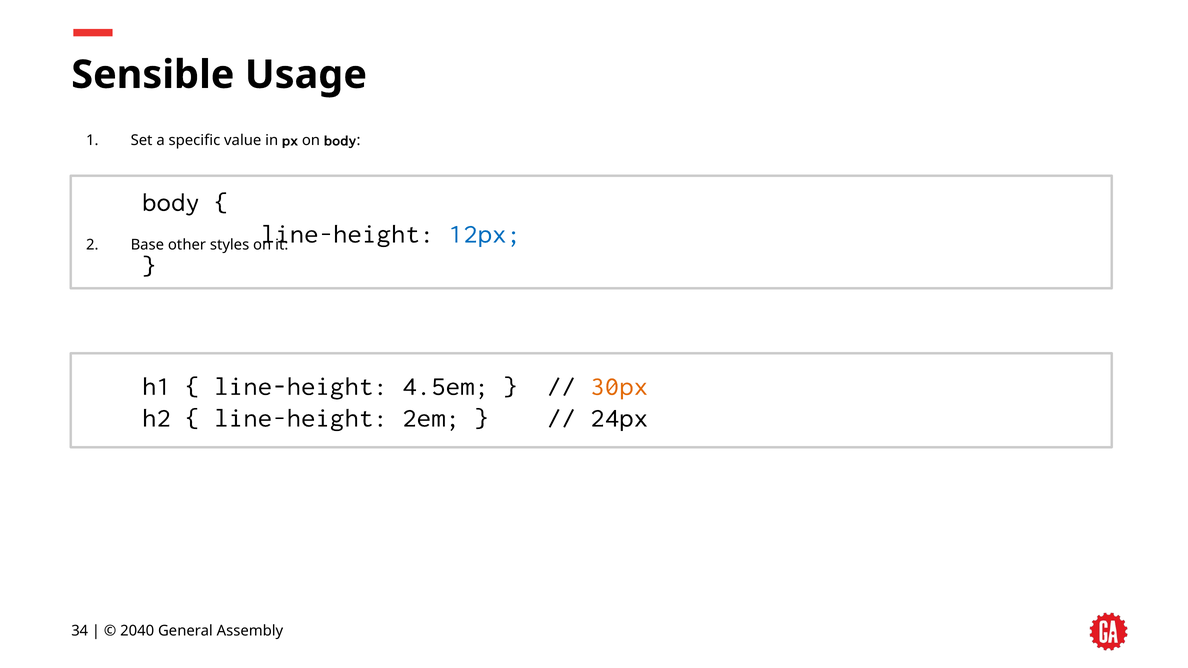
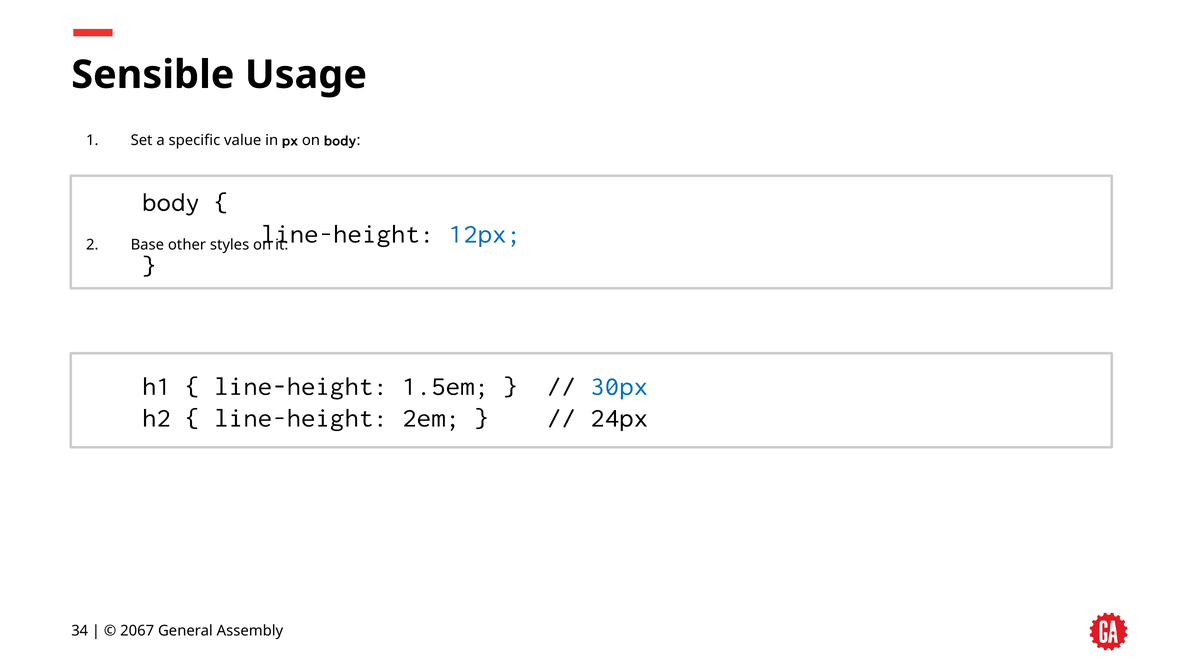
4.5em: 4.5em -> 1.5em
30px colour: orange -> blue
2040: 2040 -> 2067
